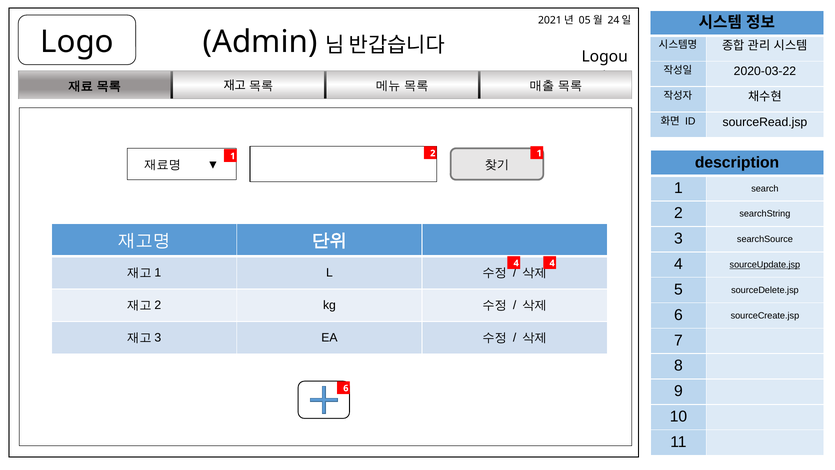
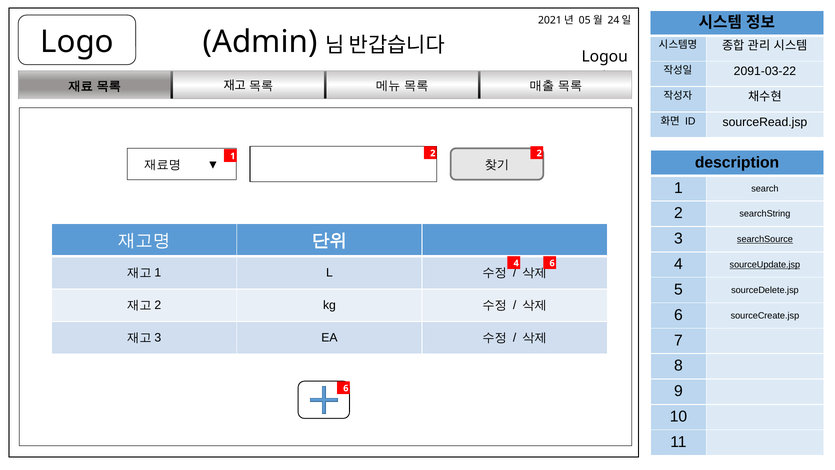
2020-03-22: 2020-03-22 -> 2091-03-22
2 1: 1 -> 2
searchSource underline: none -> present
4 4: 4 -> 6
